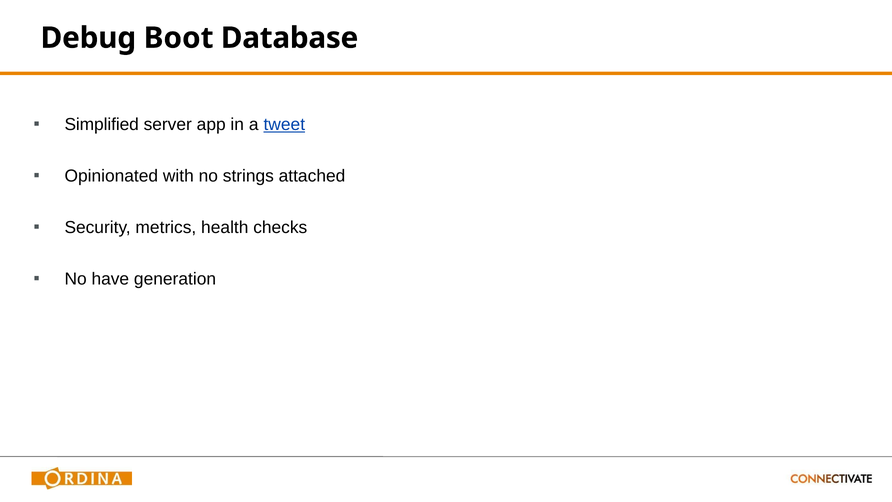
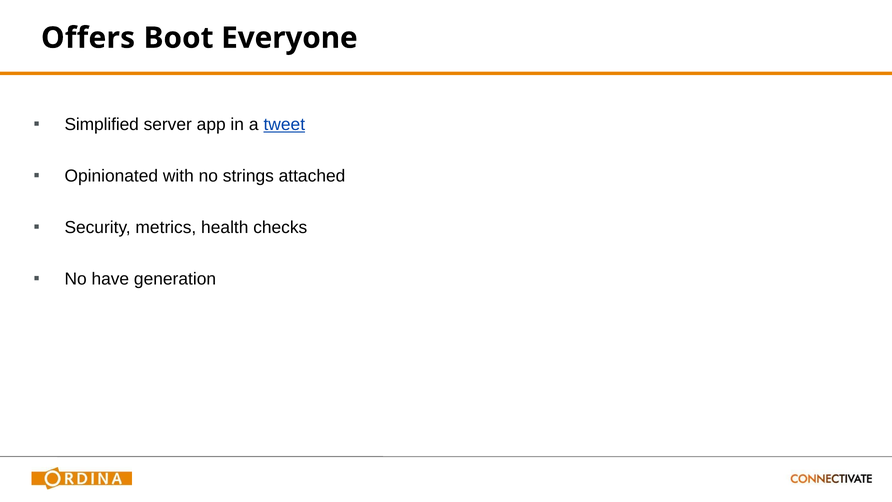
Debug: Debug -> Offers
Database: Database -> Everyone
